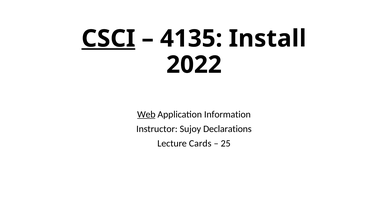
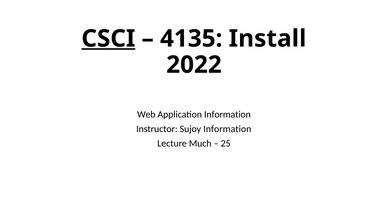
Web underline: present -> none
Sujoy Declarations: Declarations -> Information
Cards: Cards -> Much
